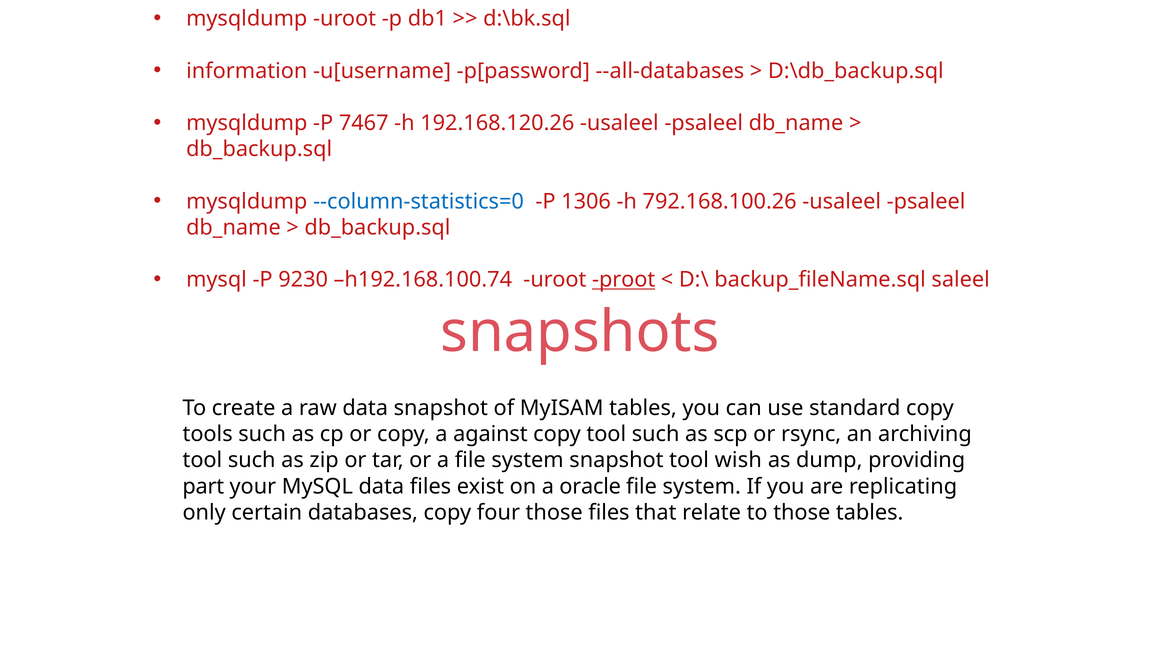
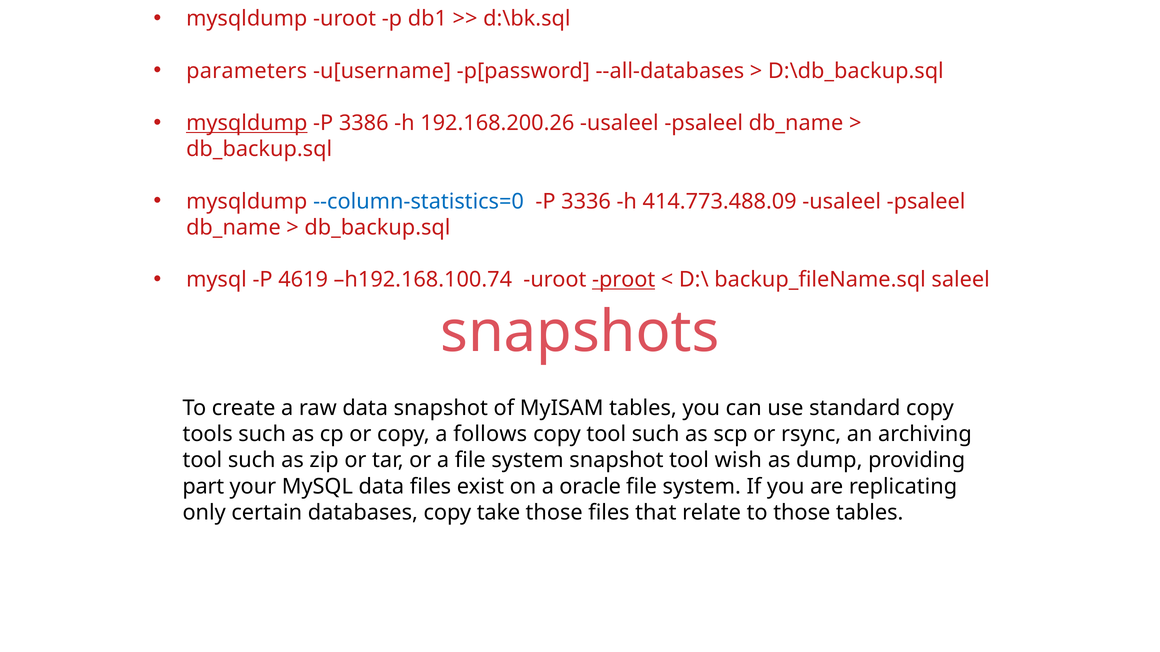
information: information -> parameters
mysqldump at (247, 123) underline: none -> present
7467: 7467 -> 3386
192.168.120.26: 192.168.120.26 -> 192.168.200.26
1306: 1306 -> 3336
792.168.100.26: 792.168.100.26 -> 414.773.488.09
9230: 9230 -> 4619
against: against -> follows
four: four -> take
